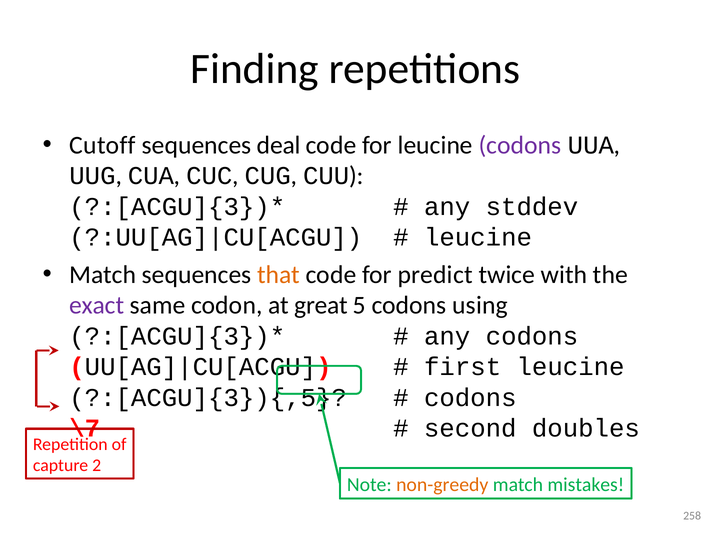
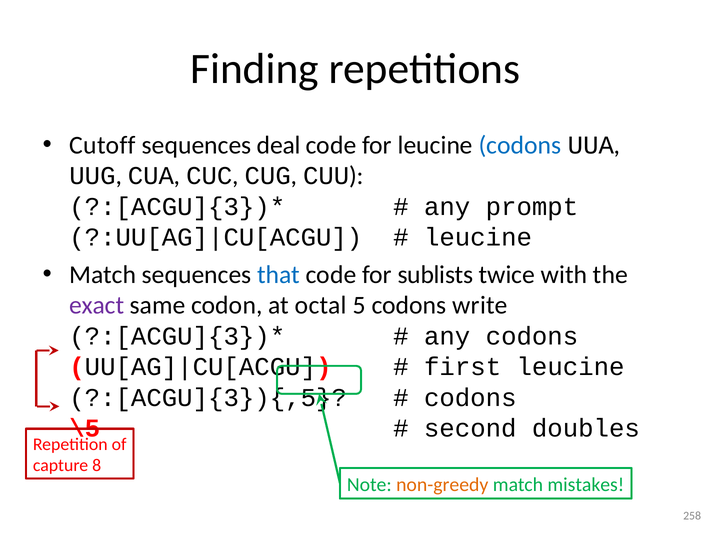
codons at (520, 145) colour: purple -> blue
stddev: stddev -> prompt
that colour: orange -> blue
predict: predict -> sublists
great: great -> octal
using: using -> write
\7: \7 -> \5
2: 2 -> 8
